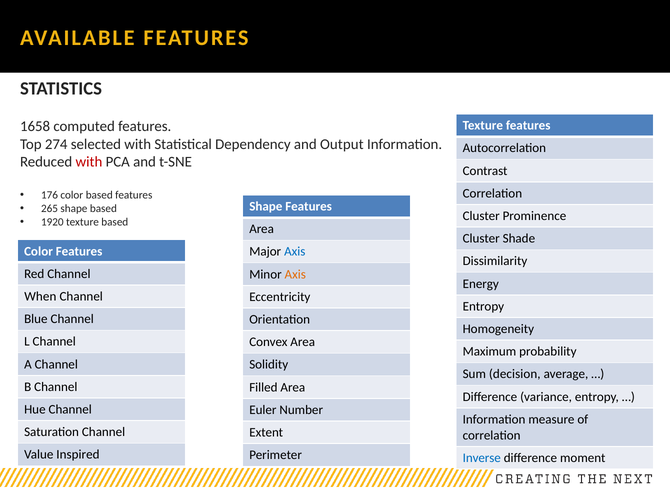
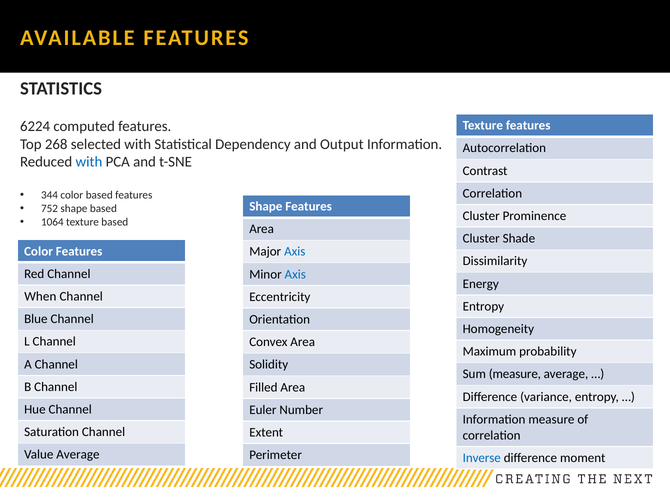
1658: 1658 -> 6224
274: 274 -> 268
with at (89, 162) colour: red -> blue
176: 176 -> 344
265: 265 -> 752
1920: 1920 -> 1064
Axis at (295, 274) colour: orange -> blue
Sum decision: decision -> measure
Value Inspired: Inspired -> Average
